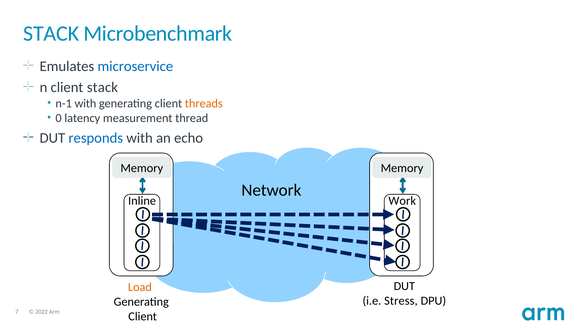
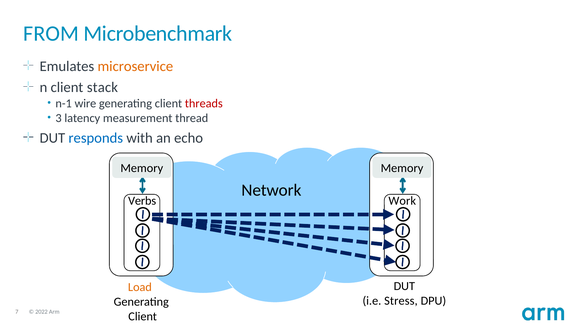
STACK at (51, 34): STACK -> FROM
microservice colour: blue -> orange
n-1 with: with -> wire
threads colour: orange -> red
0: 0 -> 3
Inline: Inline -> Verbs
